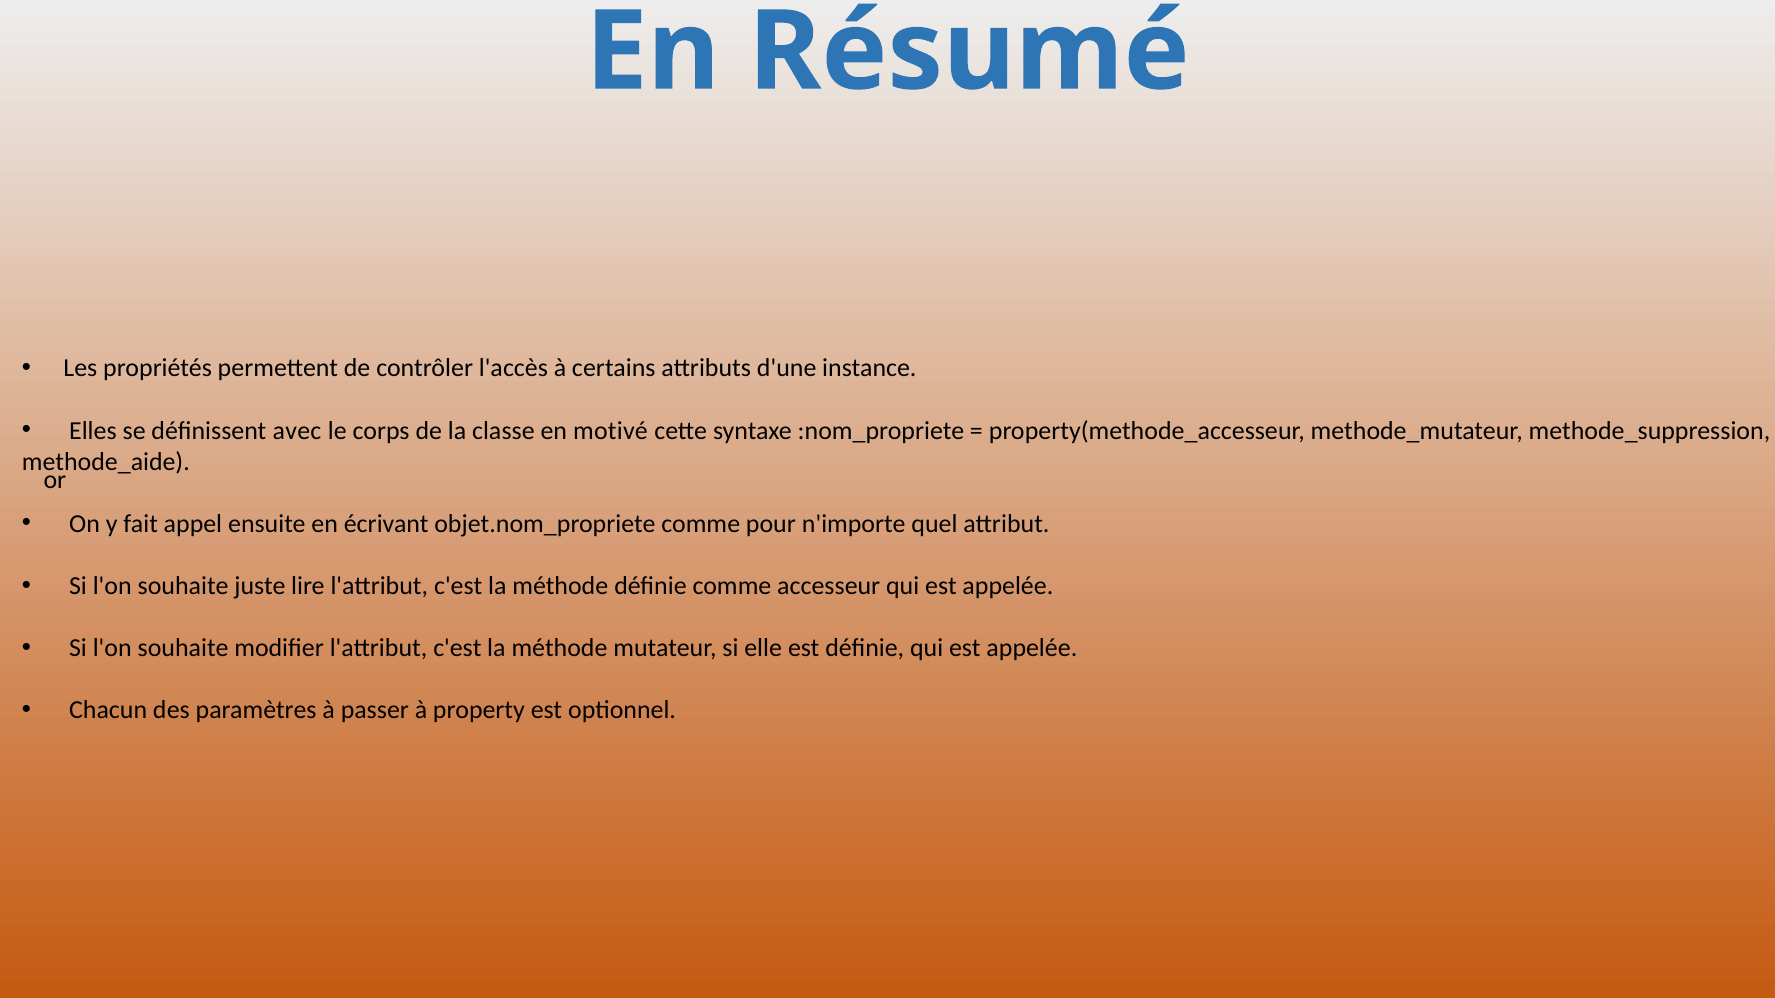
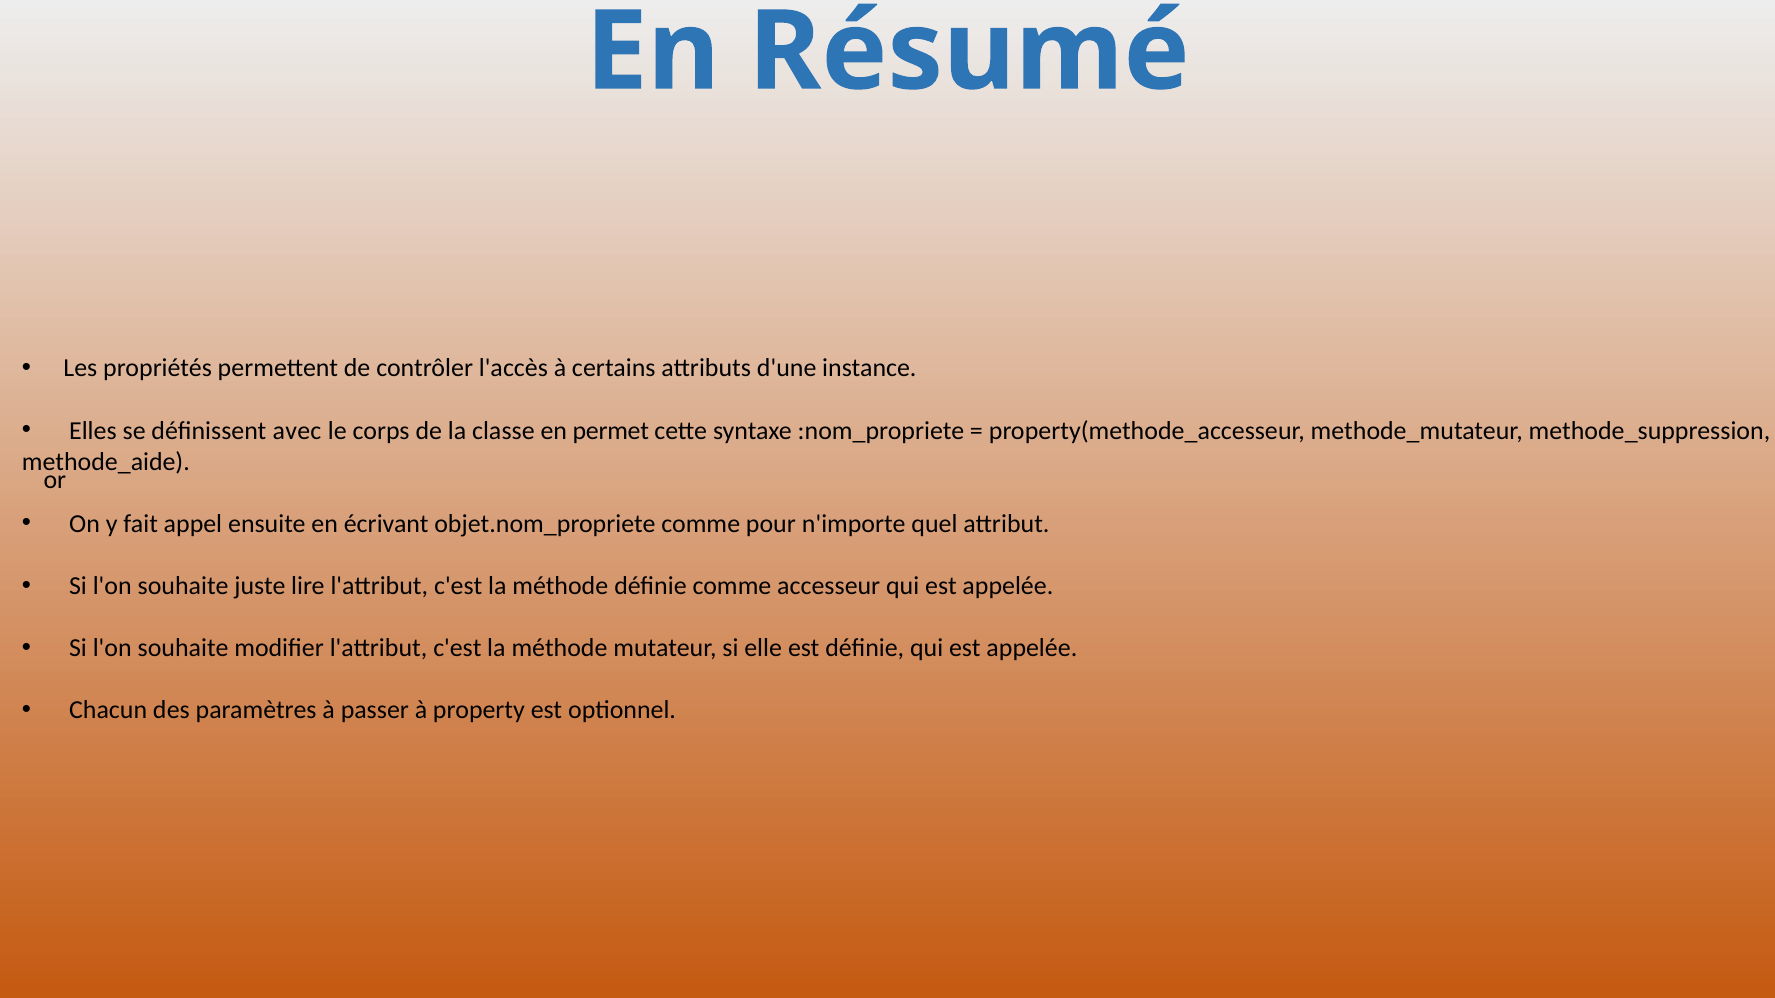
motivé: motivé -> permet
